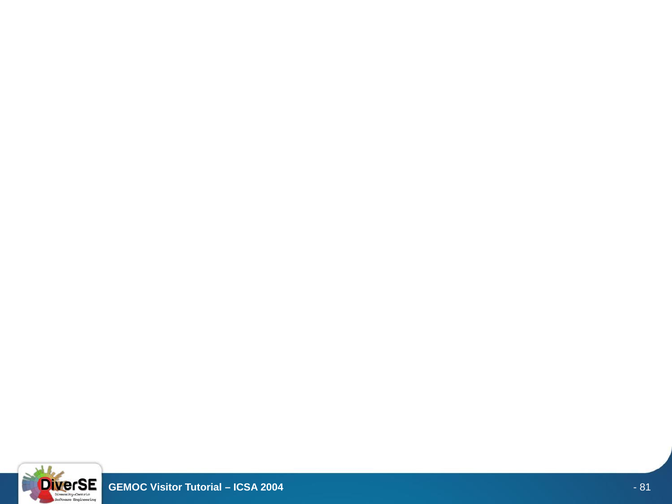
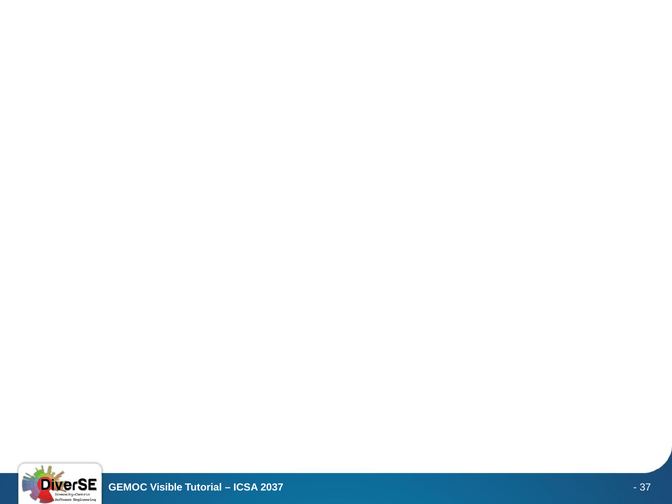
Visitor: Visitor -> Visible
2004: 2004 -> 2037
81: 81 -> 37
